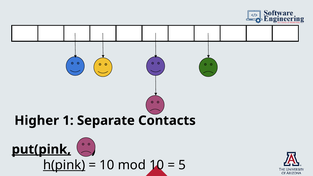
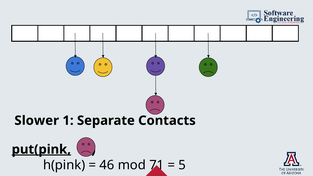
Higher: Higher -> Slower
h(pink underline: present -> none
10 at (107, 165): 10 -> 46
mod 10: 10 -> 71
